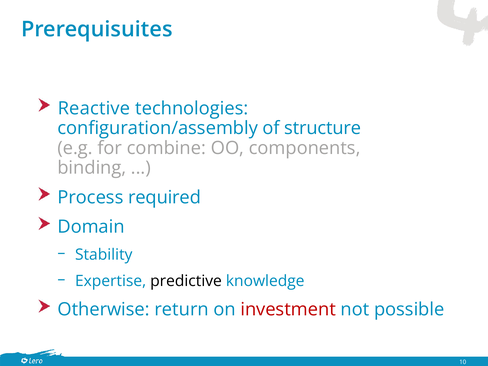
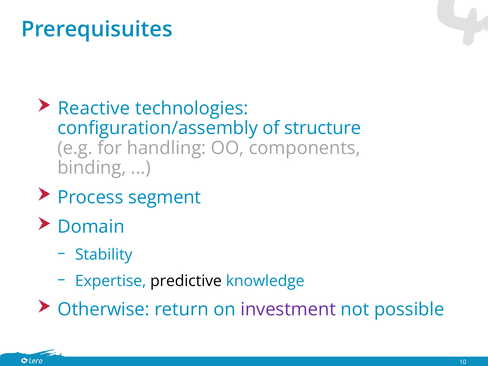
combine: combine -> handling
required: required -> segment
investment colour: red -> purple
